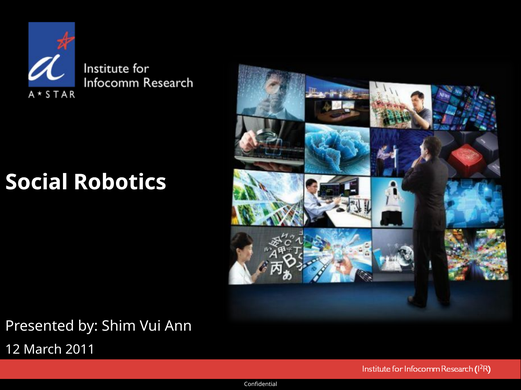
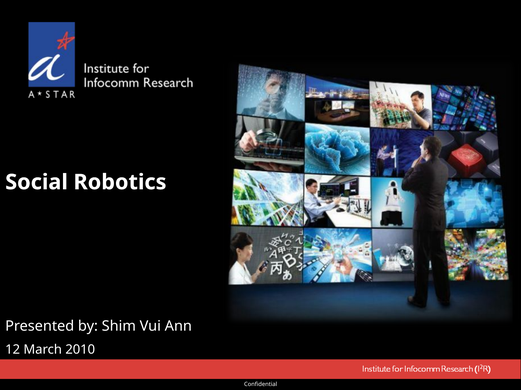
2011: 2011 -> 2010
